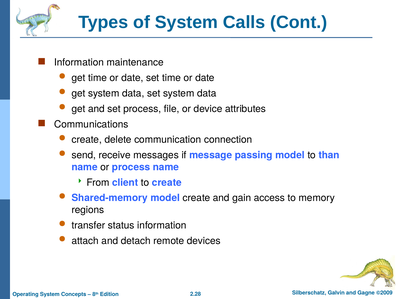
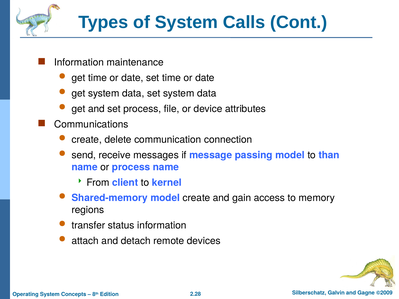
to create: create -> kernel
